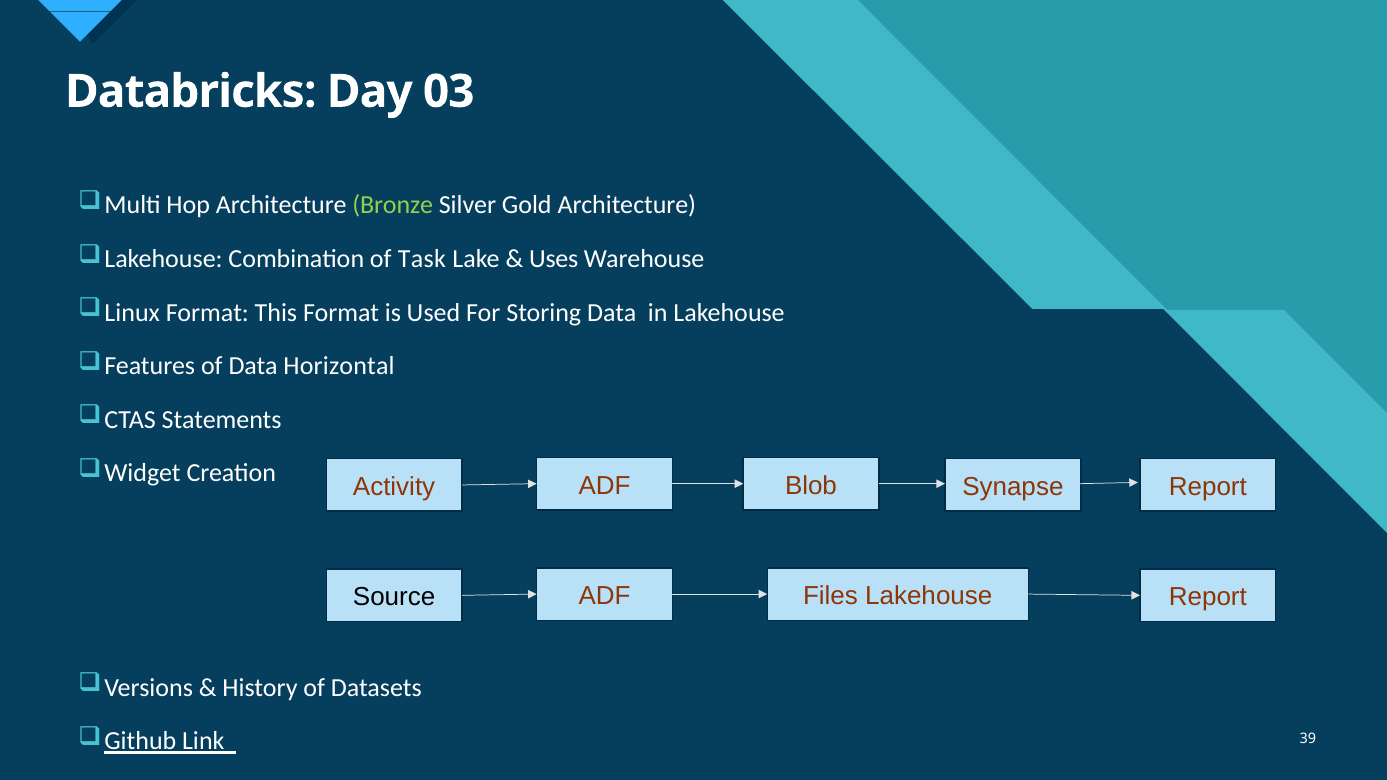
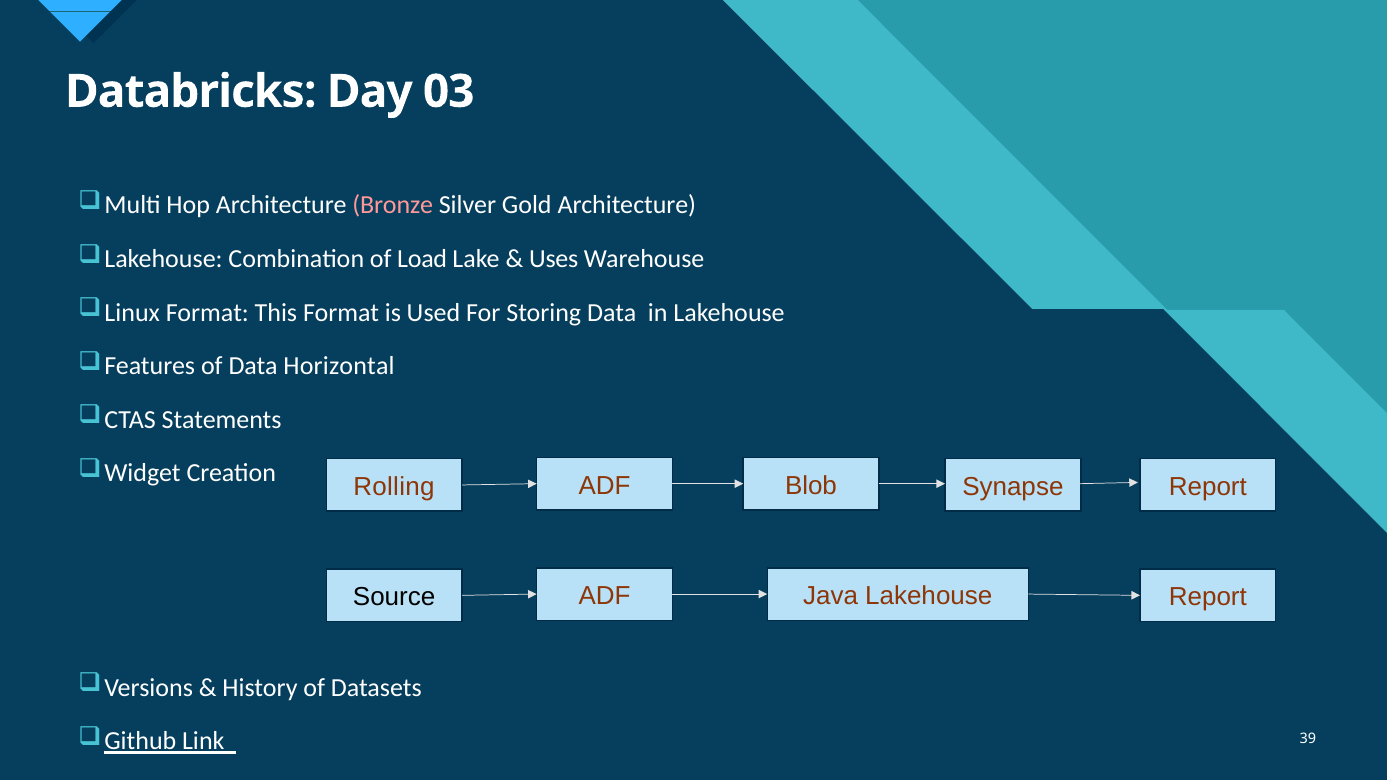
Bronze colour: light green -> pink
Task: Task -> Load
Activity: Activity -> Rolling
Files: Files -> Java
